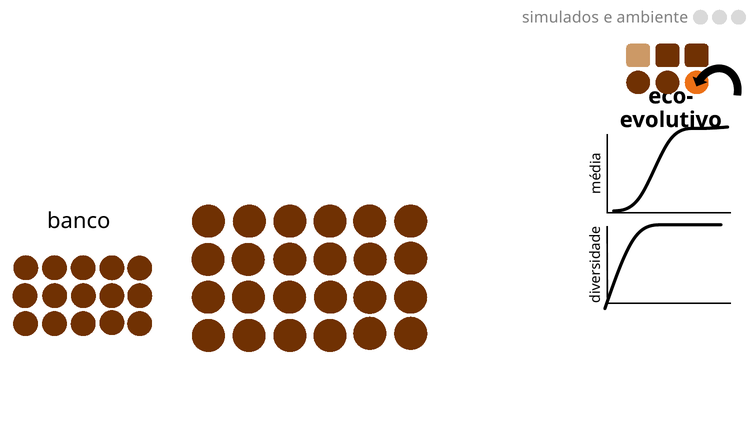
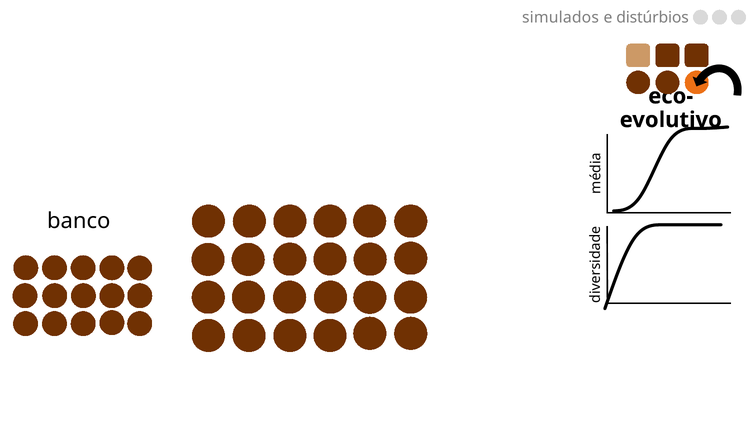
ambiente: ambiente -> distúrbios
